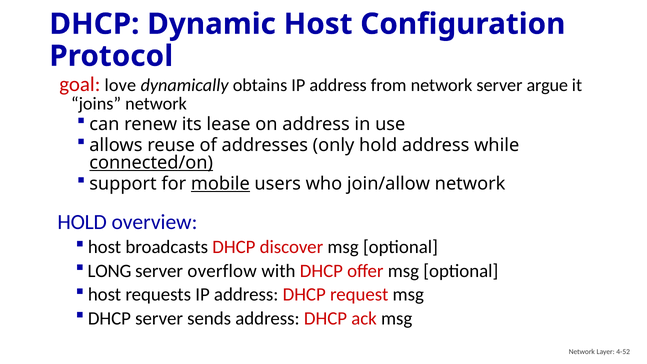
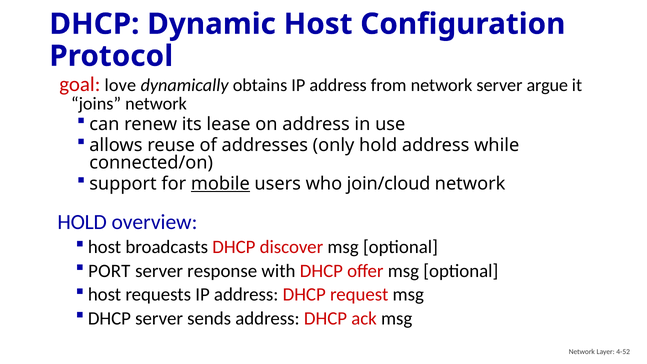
connected/on underline: present -> none
join/allow: join/allow -> join/cloud
LONG: LONG -> PORT
overflow: overflow -> response
